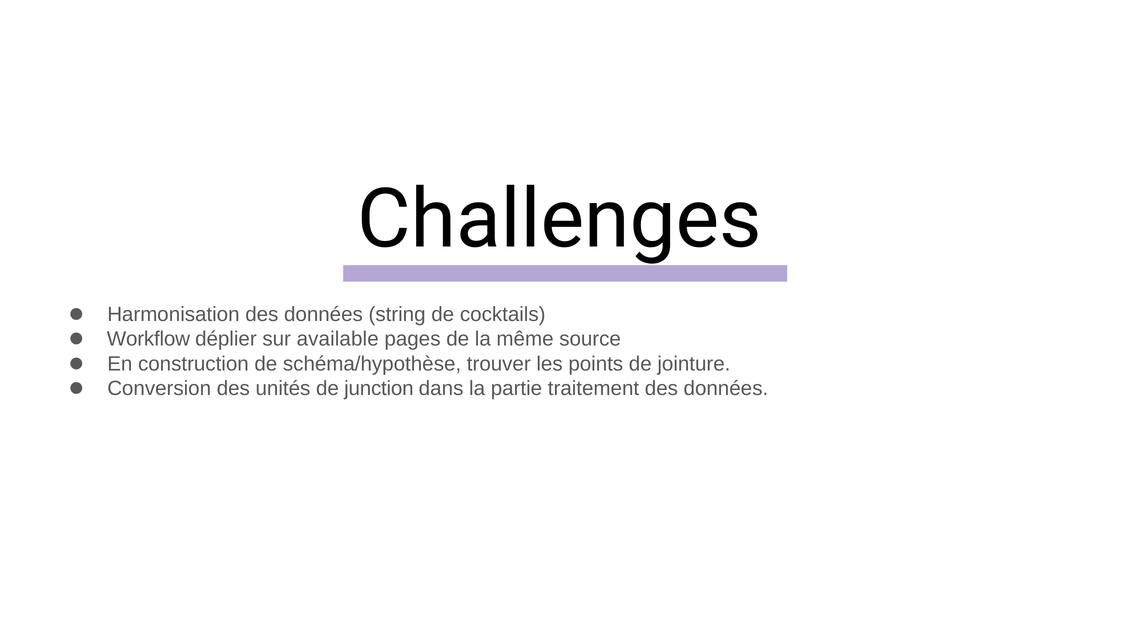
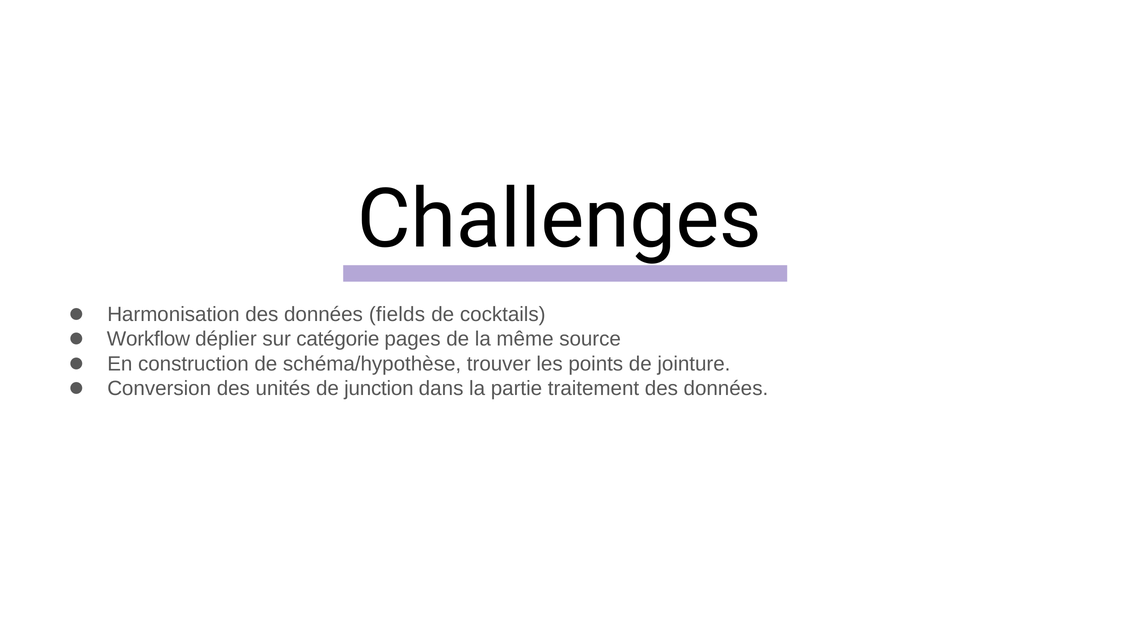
string: string -> fields
available: available -> catégorie
